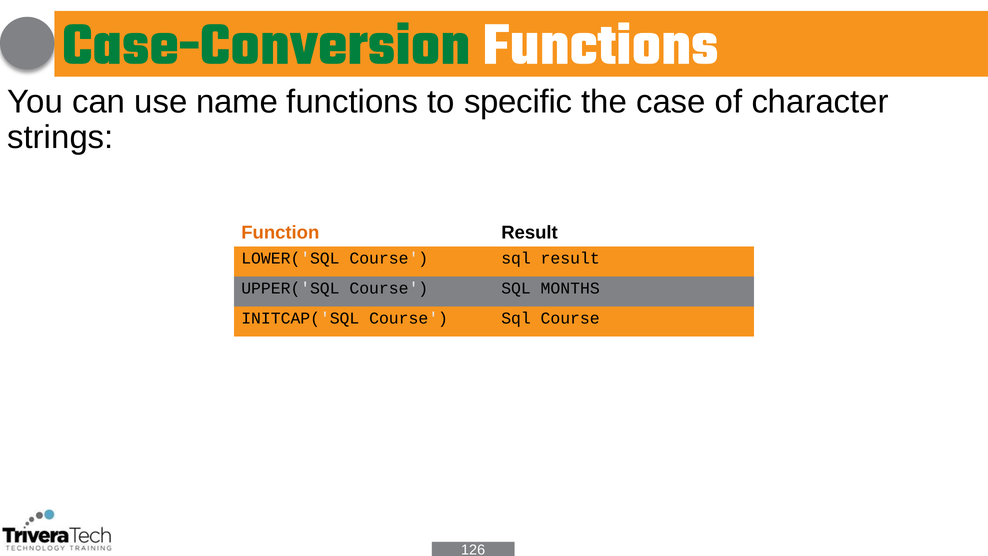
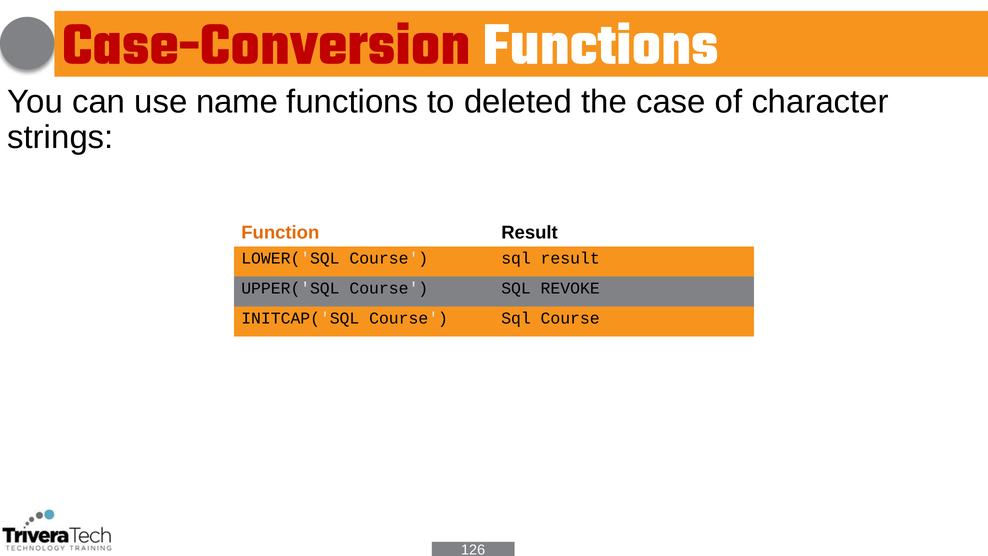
Case-Conversion colour: green -> red
specific: specific -> deleted
MONTHS: MONTHS -> REVOKE
